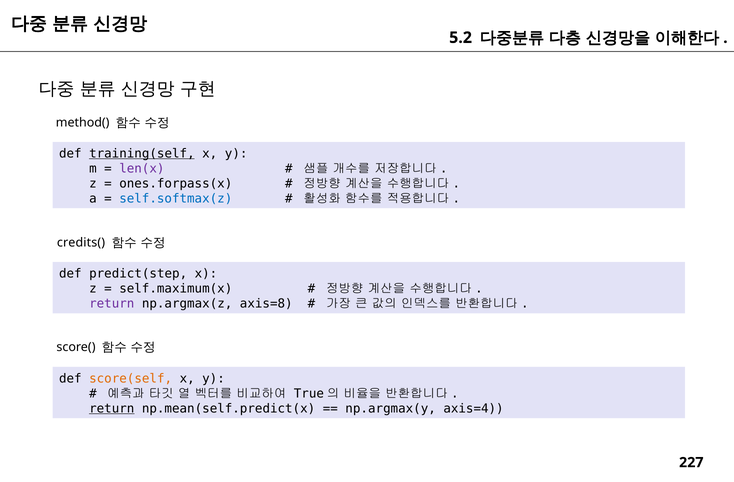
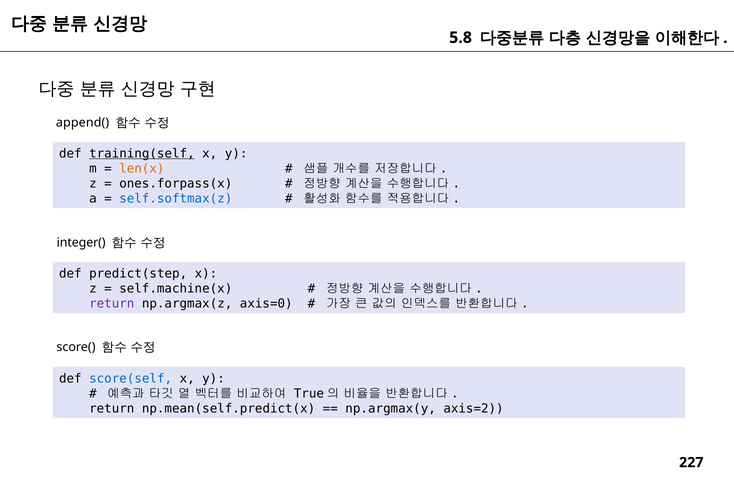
5.2: 5.2 -> 5.8
method(: method( -> append(
len(x colour: purple -> orange
credits(: credits( -> integer(
self.maximum(x: self.maximum(x -> self.machine(x
axis=8: axis=8 -> axis=0
score(self colour: orange -> blue
return at (112, 408) underline: present -> none
axis=4: axis=4 -> axis=2
